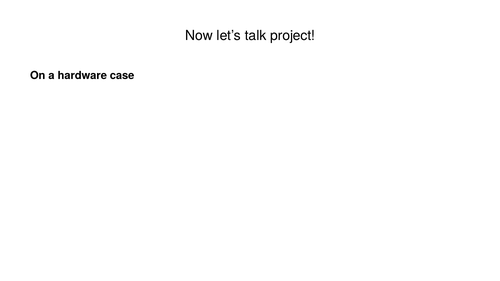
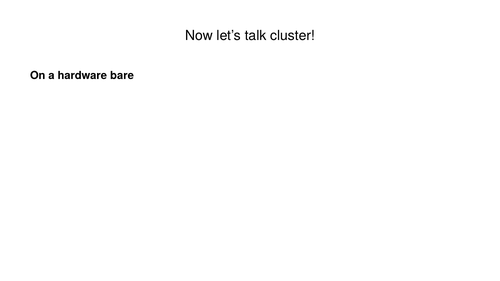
project: project -> cluster
case: case -> bare
